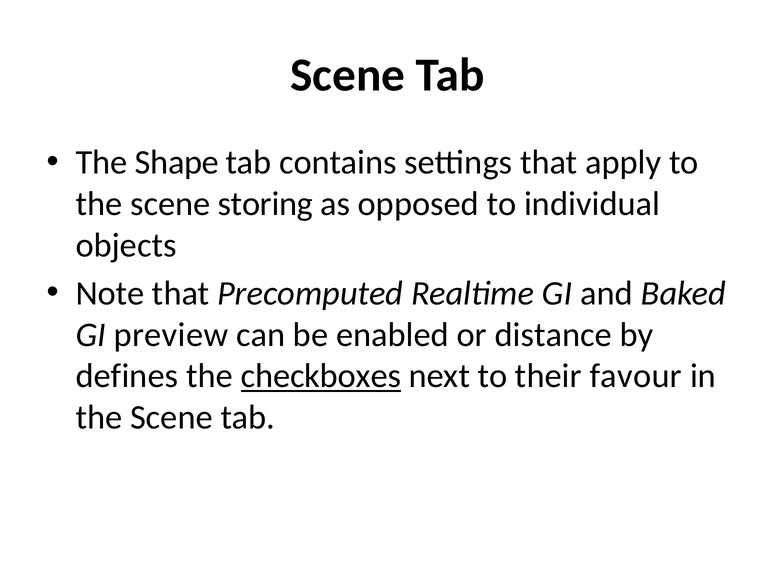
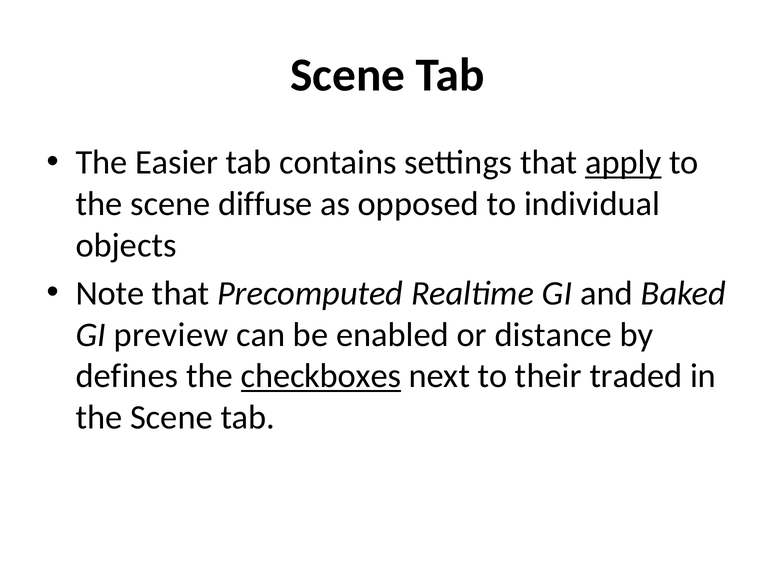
Shape: Shape -> Easier
apply underline: none -> present
storing: storing -> diffuse
favour: favour -> traded
